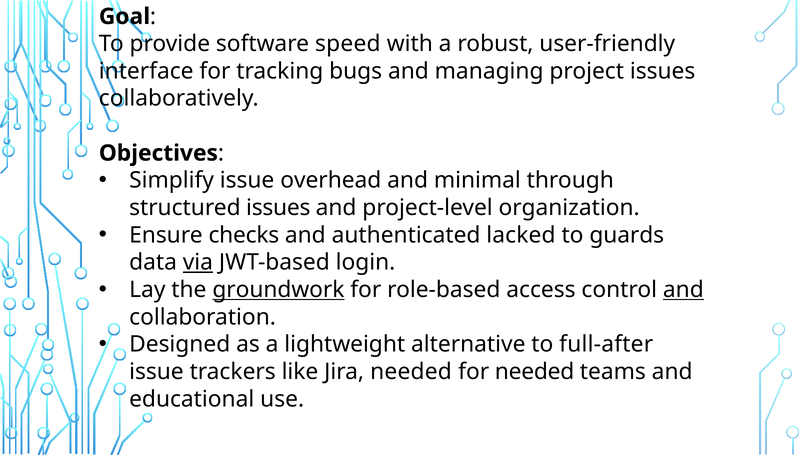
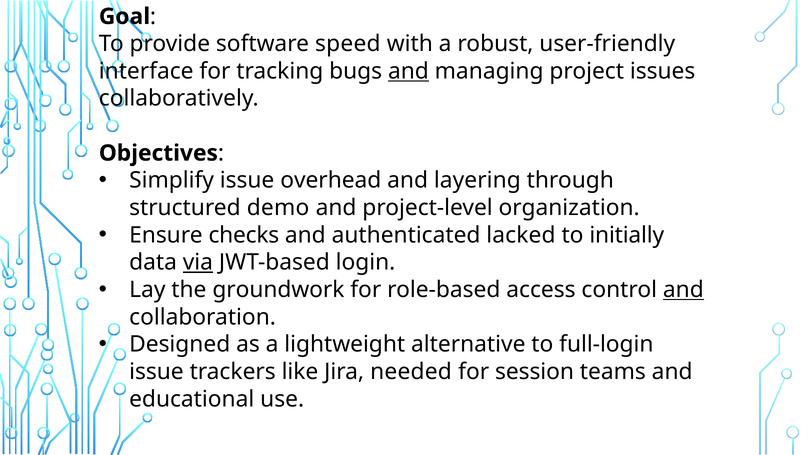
and at (408, 71) underline: none -> present
minimal: minimal -> layering
structured issues: issues -> demo
guards: guards -> initially
groundwork underline: present -> none
full-after: full-after -> full-login
for needed: needed -> session
